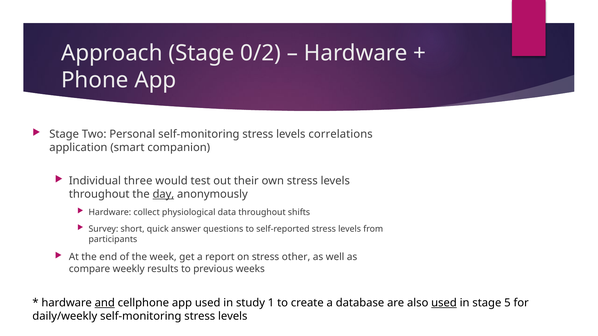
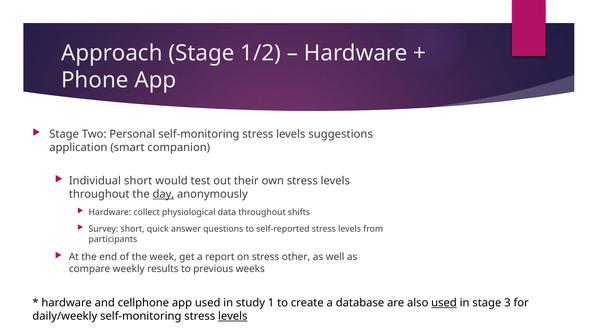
0/2: 0/2 -> 1/2
correlations: correlations -> suggestions
Individual three: three -> short
and underline: present -> none
5: 5 -> 3
levels at (233, 317) underline: none -> present
